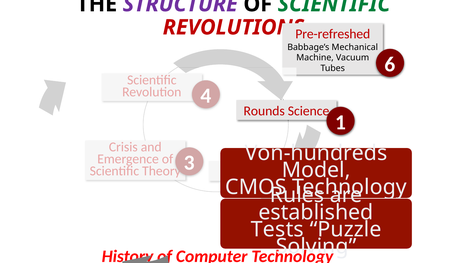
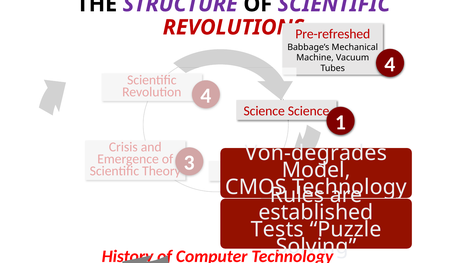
SCIENTIFIC at (334, 4) colour: green -> purple
Tubes 6: 6 -> 4
Rounds at (264, 111): Rounds -> Science
Von-hundreds: Von-hundreds -> Von-degrades
